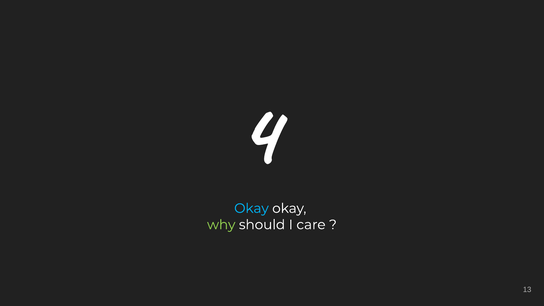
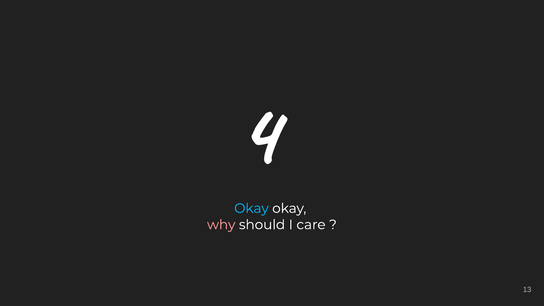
why colour: light green -> pink
